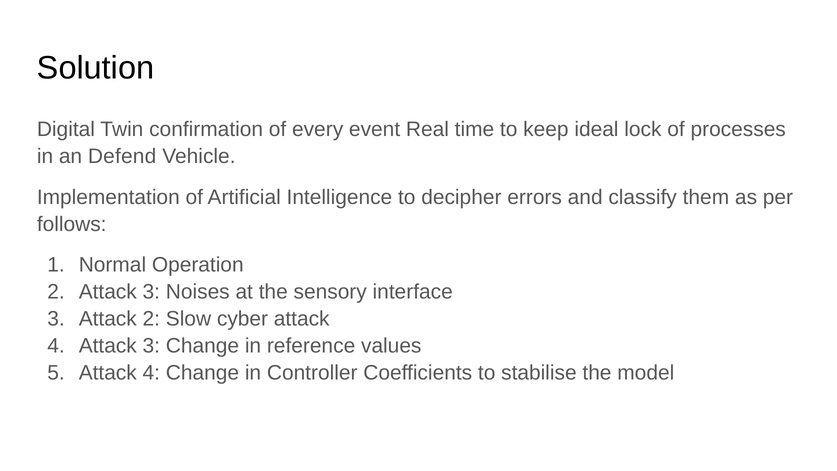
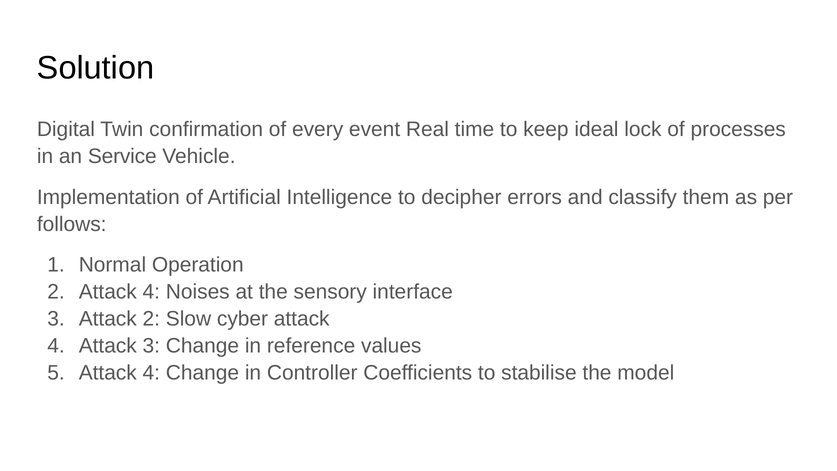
Defend: Defend -> Service
2 Attack 3: 3 -> 4
